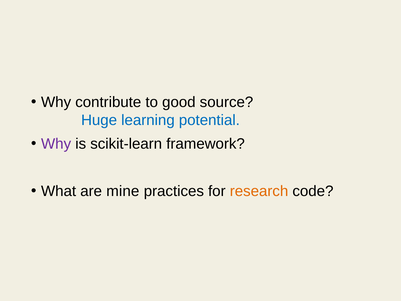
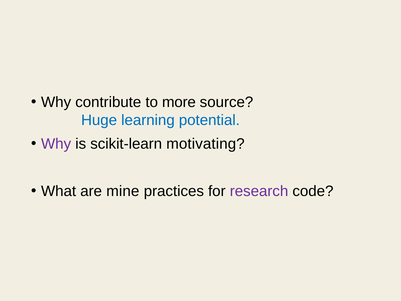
good: good -> more
framework: framework -> motivating
research colour: orange -> purple
